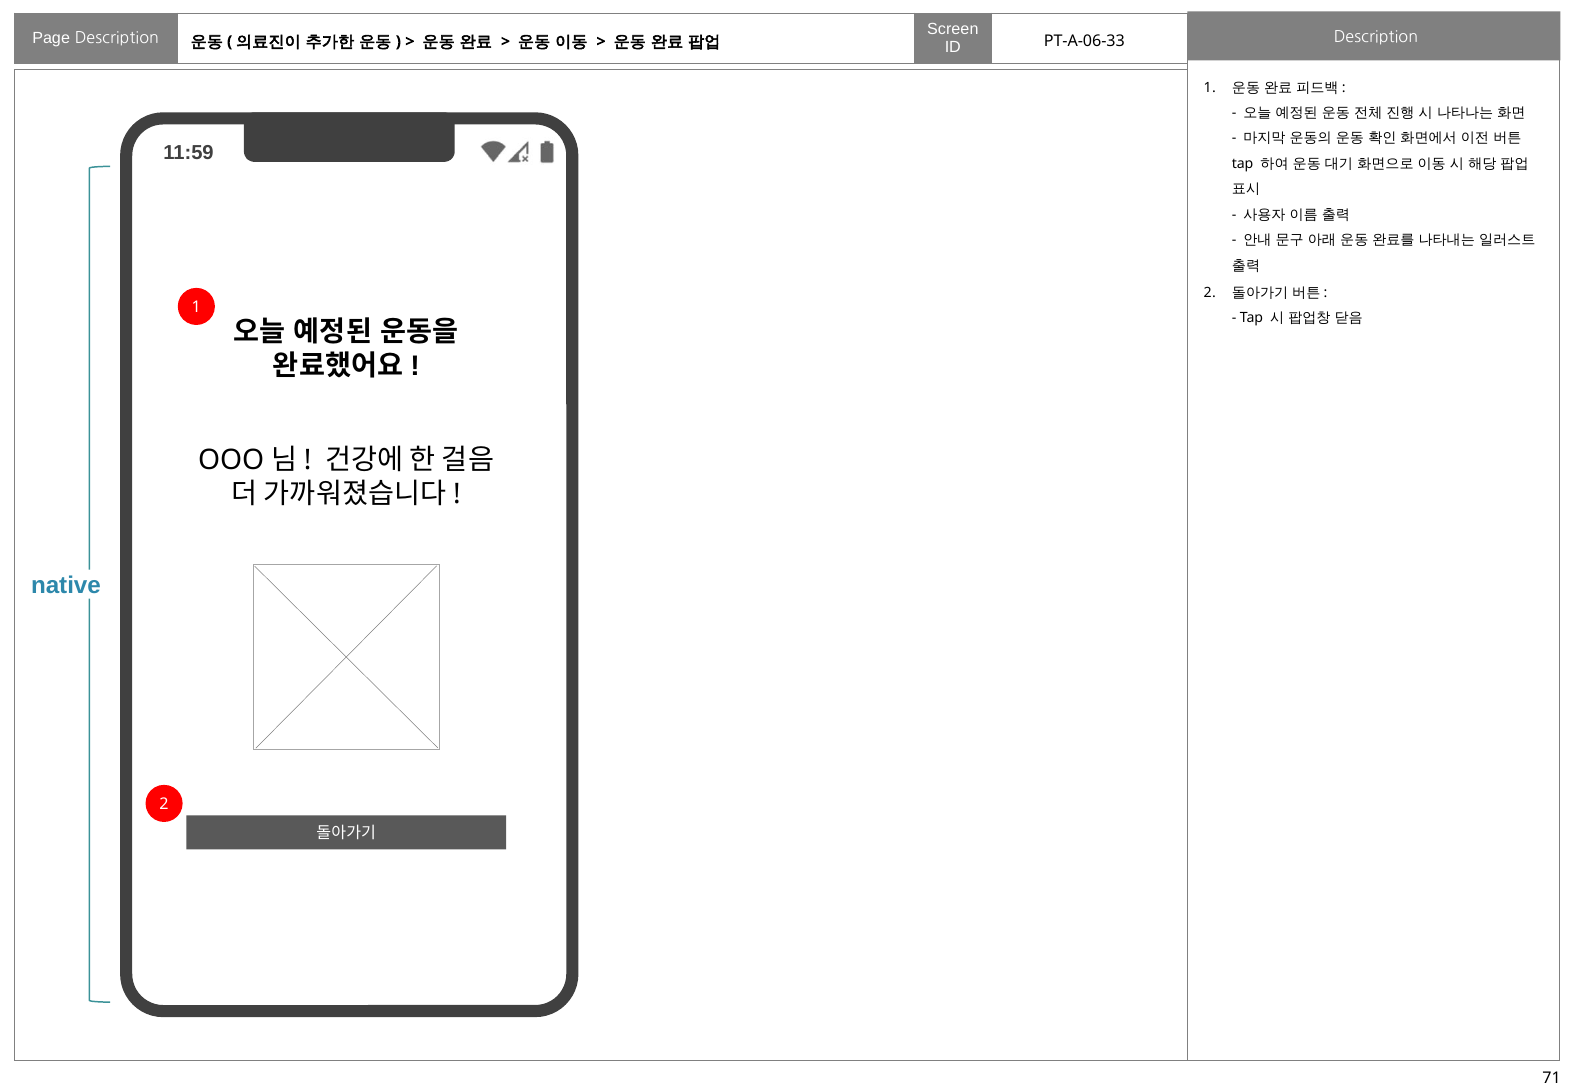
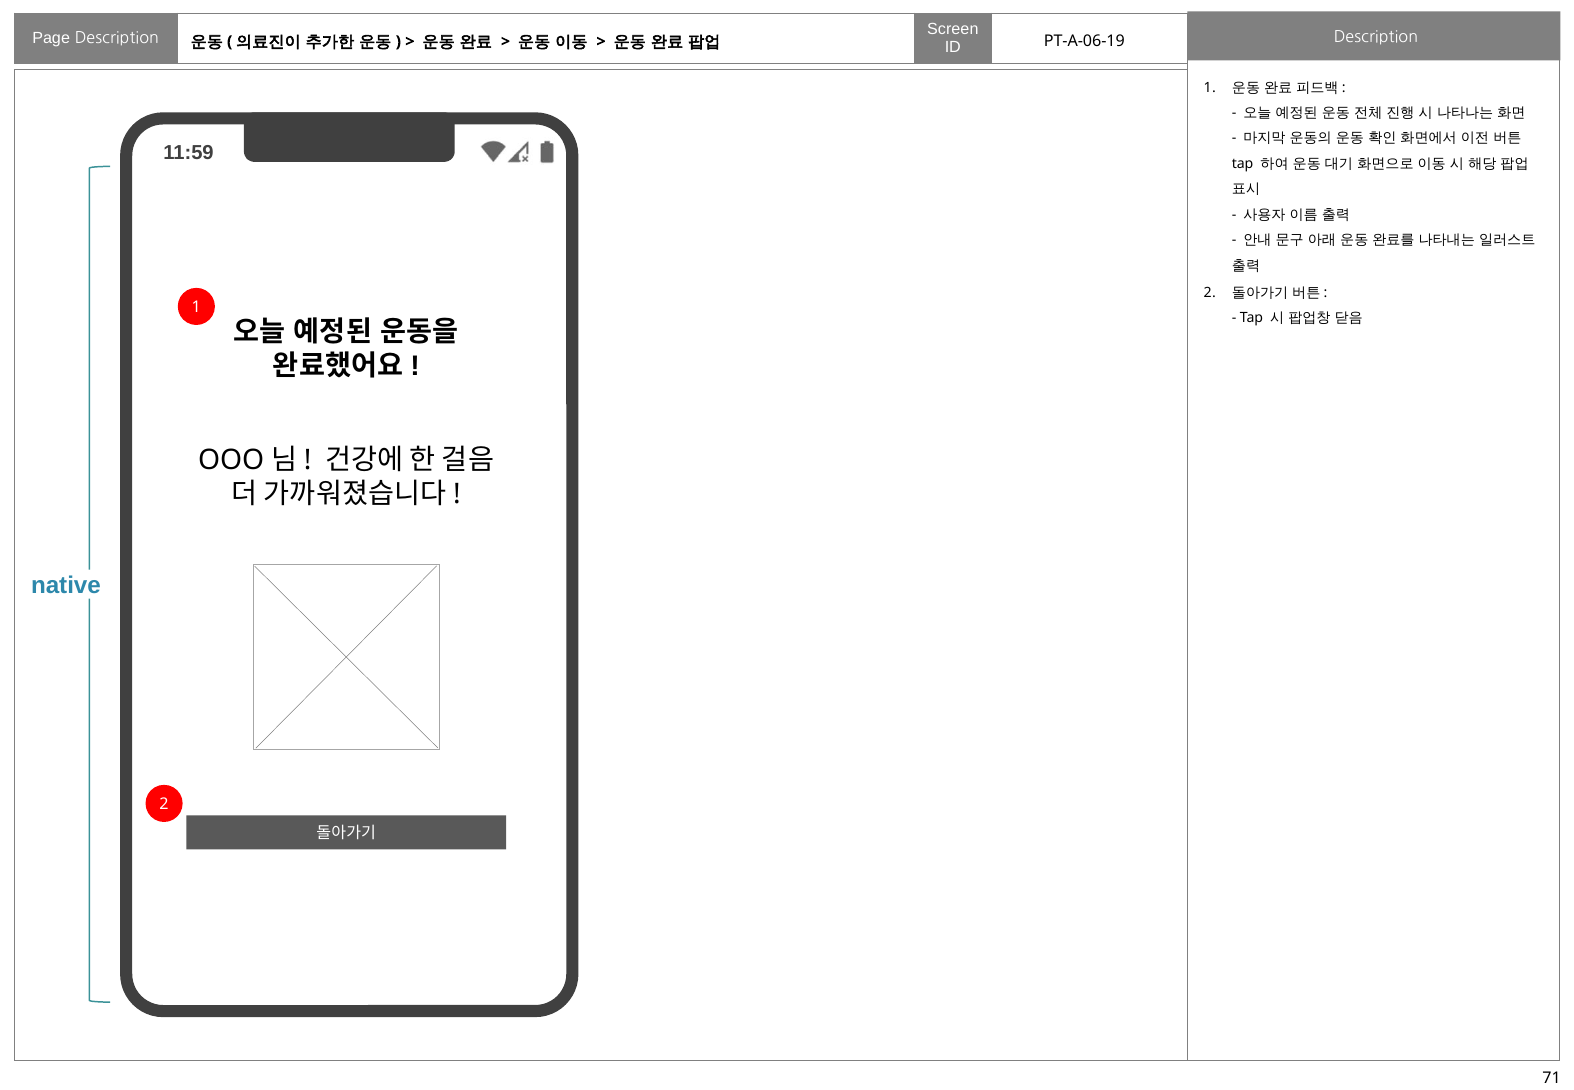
PT-A-06-33: PT-A-06-33 -> PT-A-06-19
